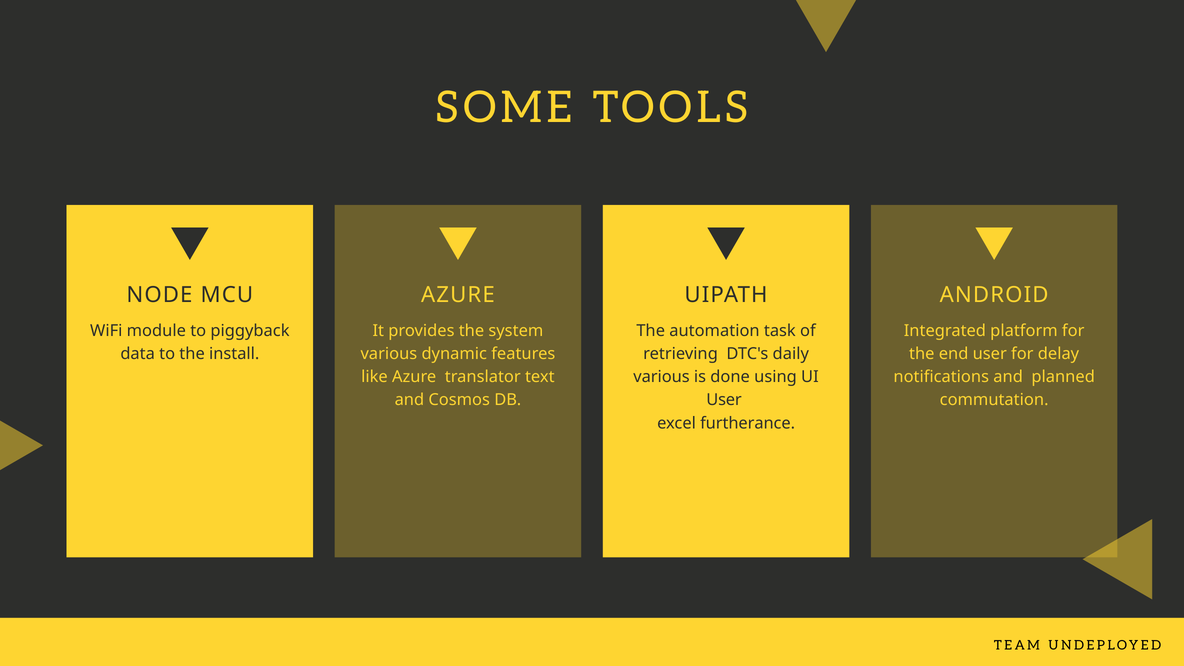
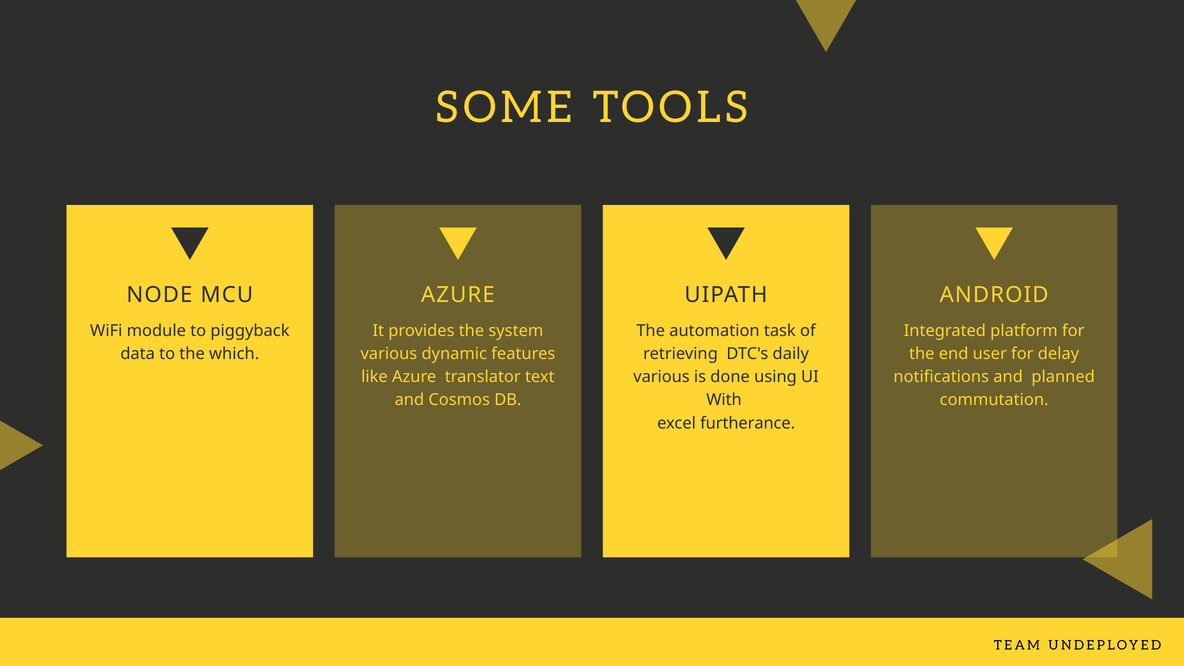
install: install -> which
User at (724, 400): User -> With
